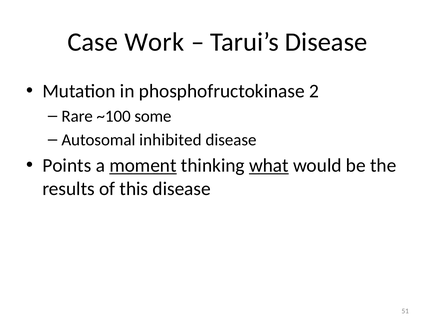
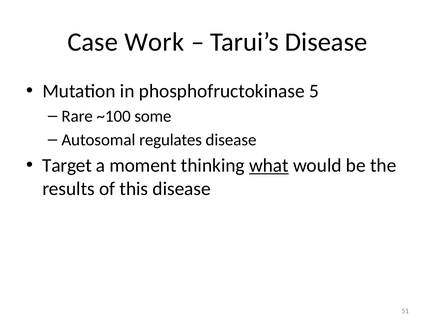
2: 2 -> 5
inhibited: inhibited -> regulates
Points: Points -> Target
moment underline: present -> none
